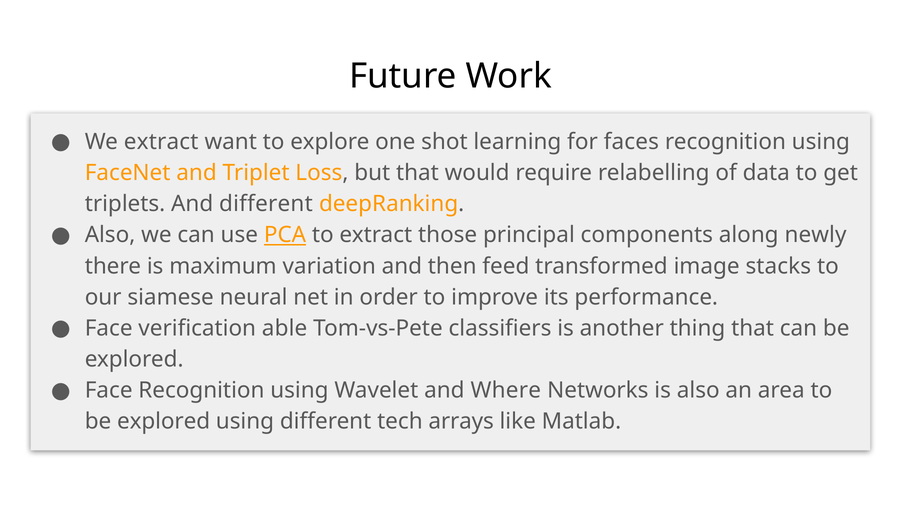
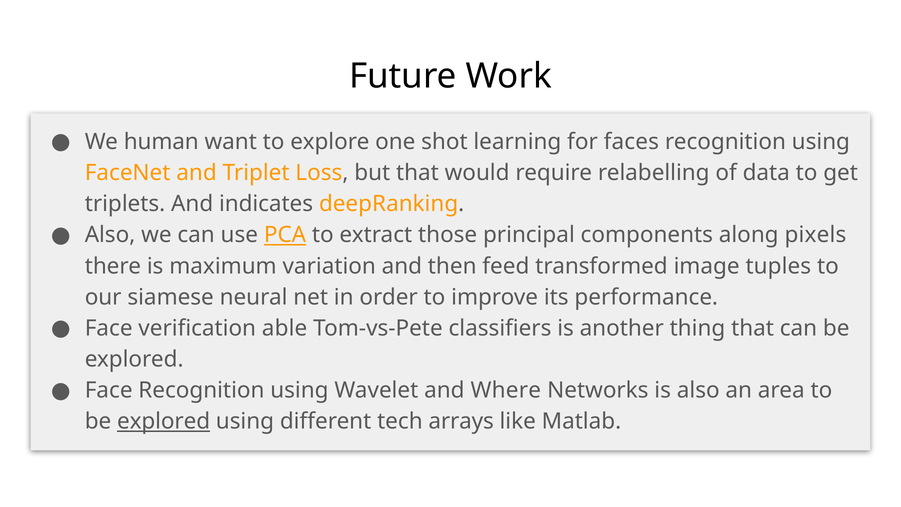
We extract: extract -> human
And different: different -> indicates
newly: newly -> pixels
stacks: stacks -> tuples
explored at (164, 421) underline: none -> present
